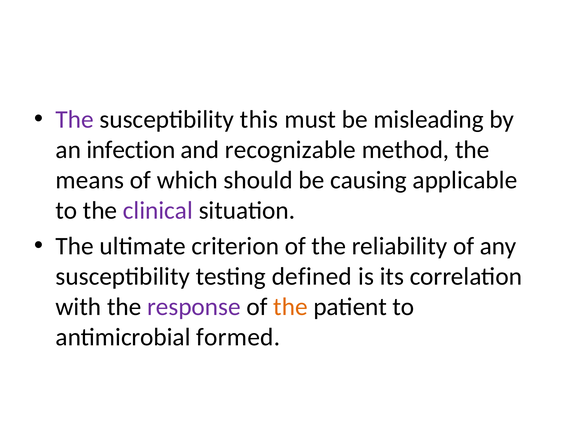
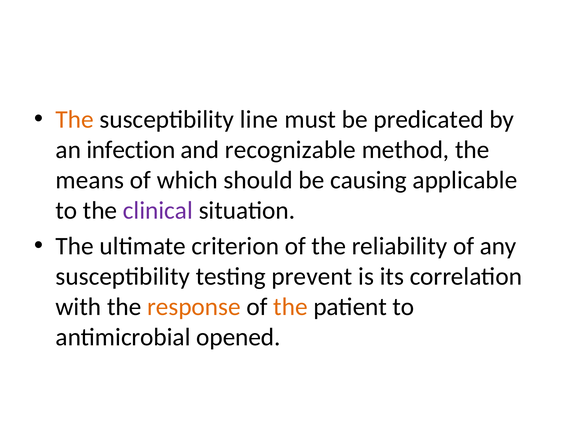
The at (75, 120) colour: purple -> orange
this: this -> line
misleading: misleading -> predicated
defined: defined -> prevent
response colour: purple -> orange
formed: formed -> opened
